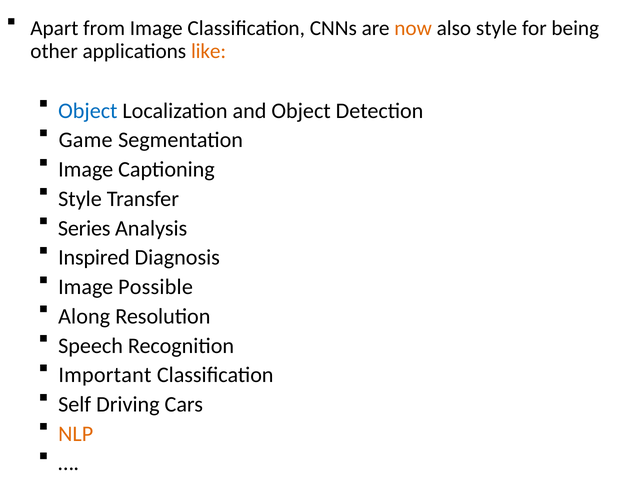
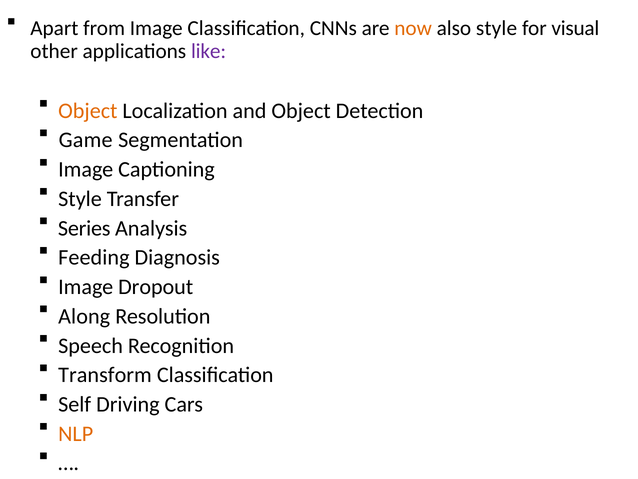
being: being -> visual
like colour: orange -> purple
Object at (88, 111) colour: blue -> orange
Inspired: Inspired -> Feeding
Possible: Possible -> Dropout
Important: Important -> Transform
